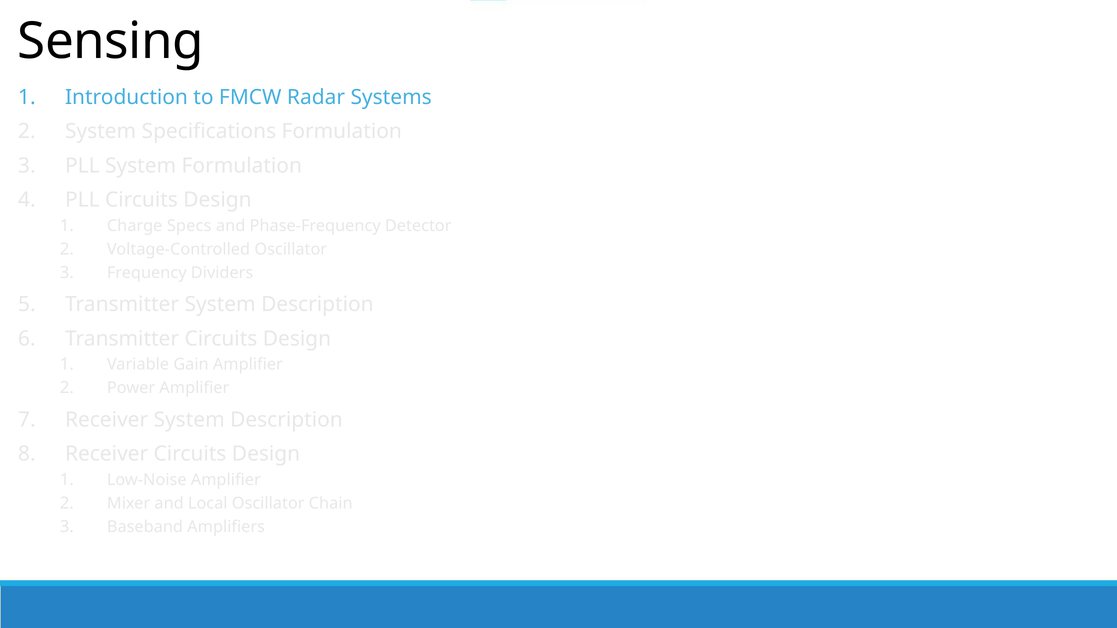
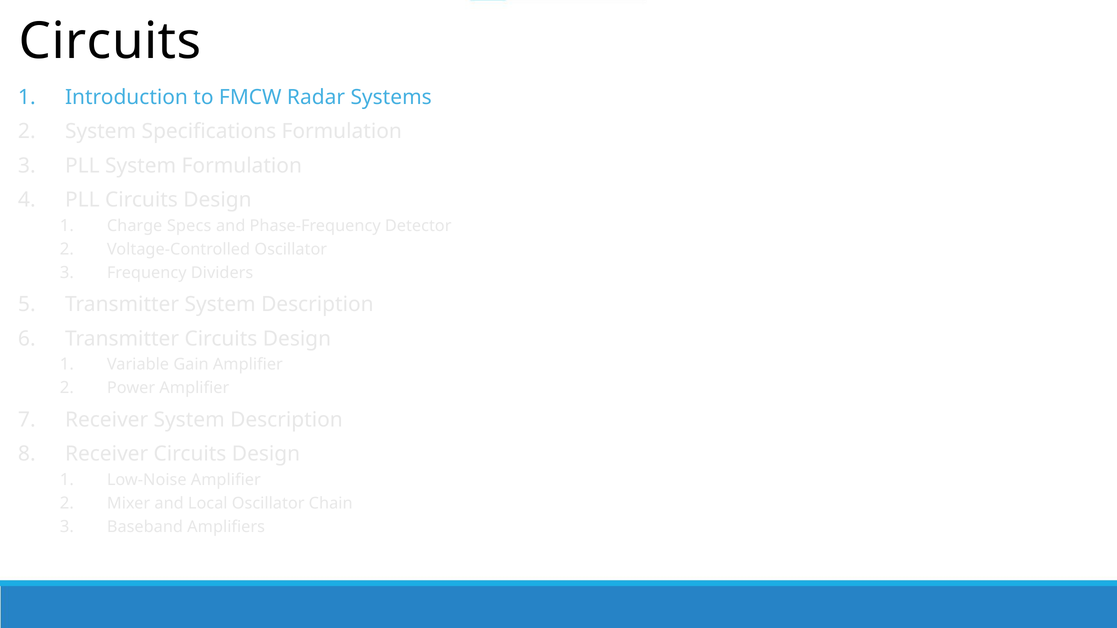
Sensing at (111, 41): Sensing -> Circuits
